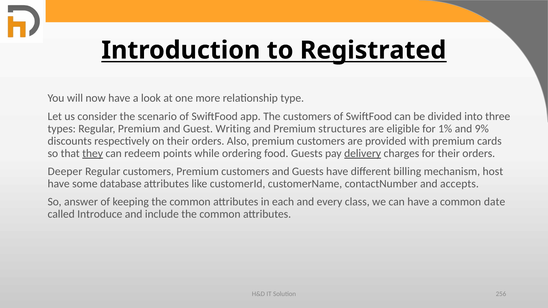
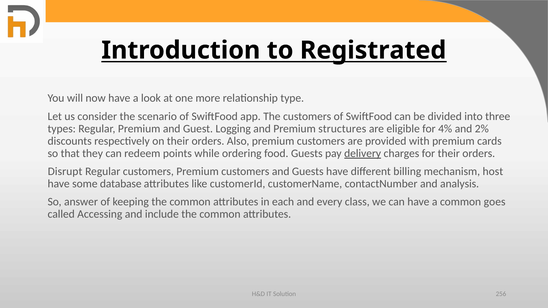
Writing: Writing -> Logging
1%: 1% -> 4%
9%: 9% -> 2%
they underline: present -> none
Deeper: Deeper -> Disrupt
accepts: accepts -> analysis
date: date -> goes
Introduce: Introduce -> Accessing
